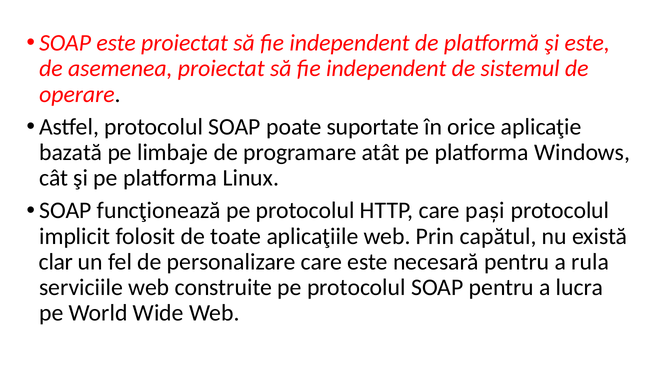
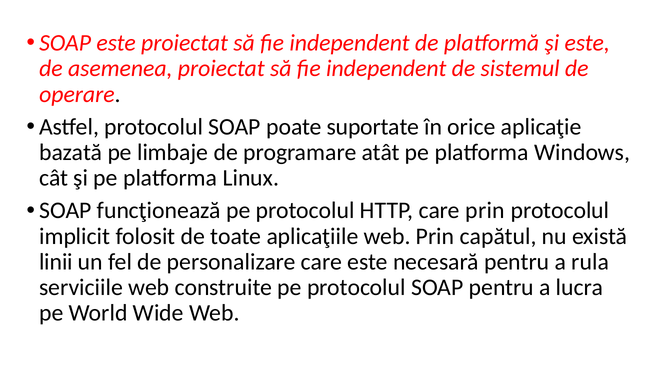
care pași: pași -> prin
clar: clar -> linii
